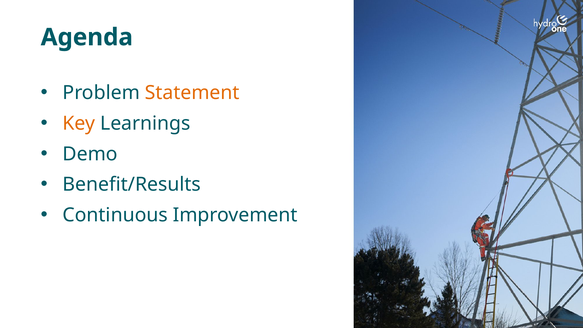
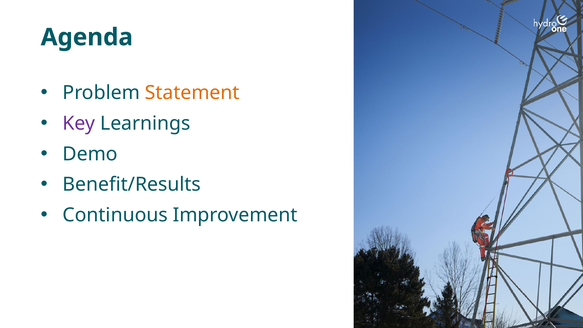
Key colour: orange -> purple
